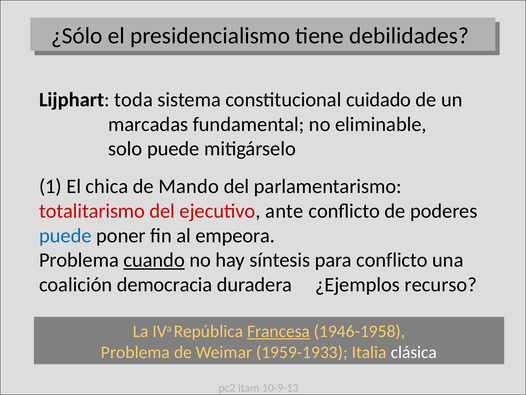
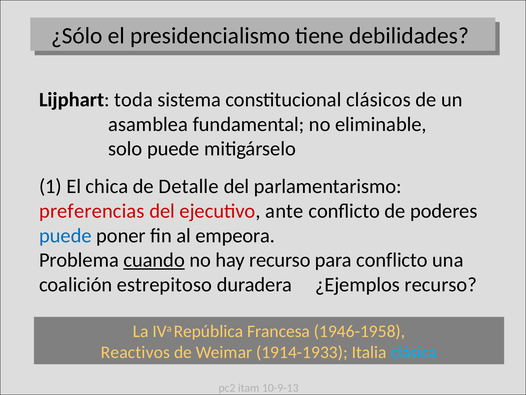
cuidado: cuidado -> clásicos
marcadas: marcadas -> asamblea
Mando: Mando -> Detalle
totalitarismo: totalitarismo -> preferencias
hay síntesis: síntesis -> recurso
democracia: democracia -> estrepitoso
Francesa underline: present -> none
Problema at (135, 352): Problema -> Reactivos
1959-1933: 1959-1933 -> 1914-1933
clásica colour: white -> light blue
